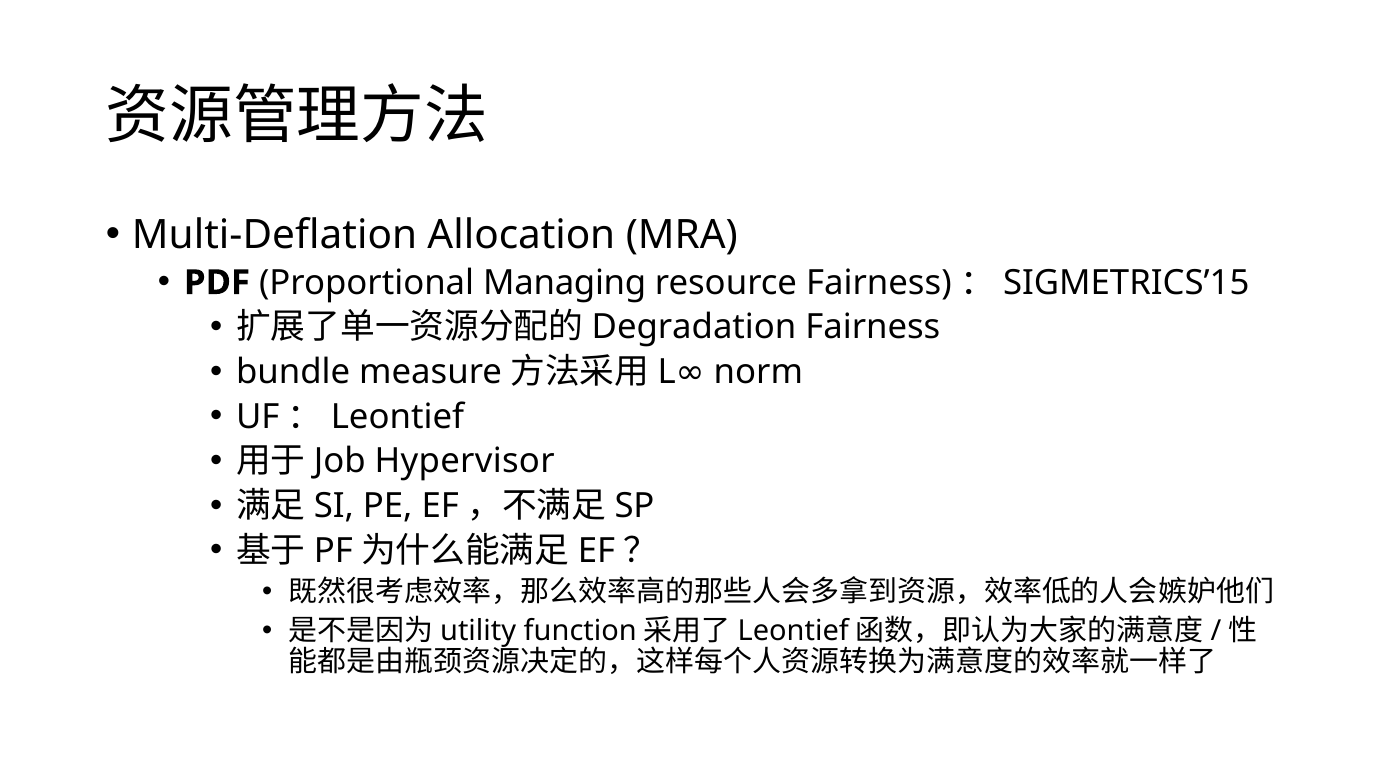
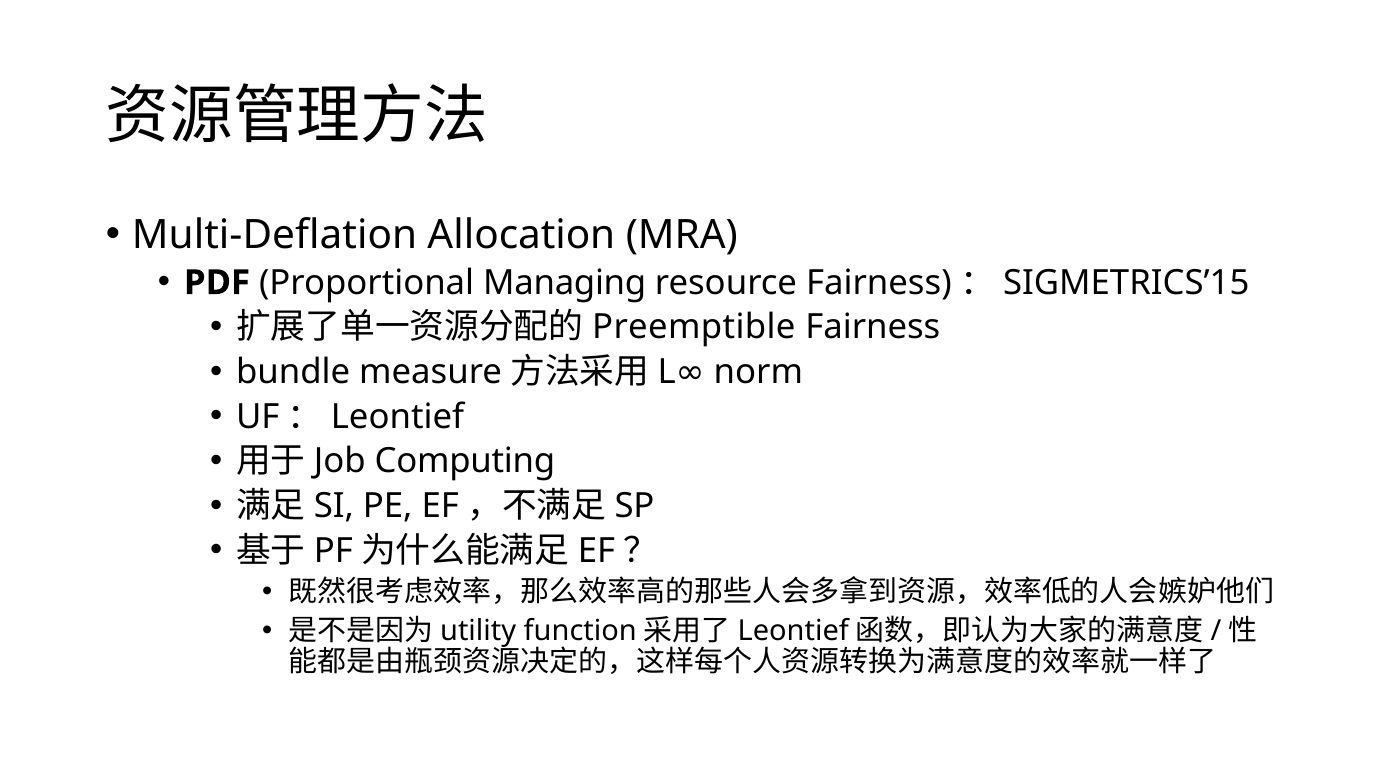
Degradation: Degradation -> Preemptible
Hypervisor: Hypervisor -> Computing
